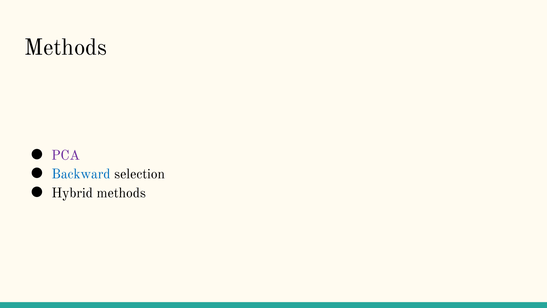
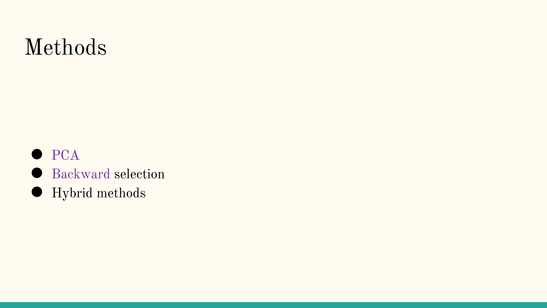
Backward colour: blue -> purple
